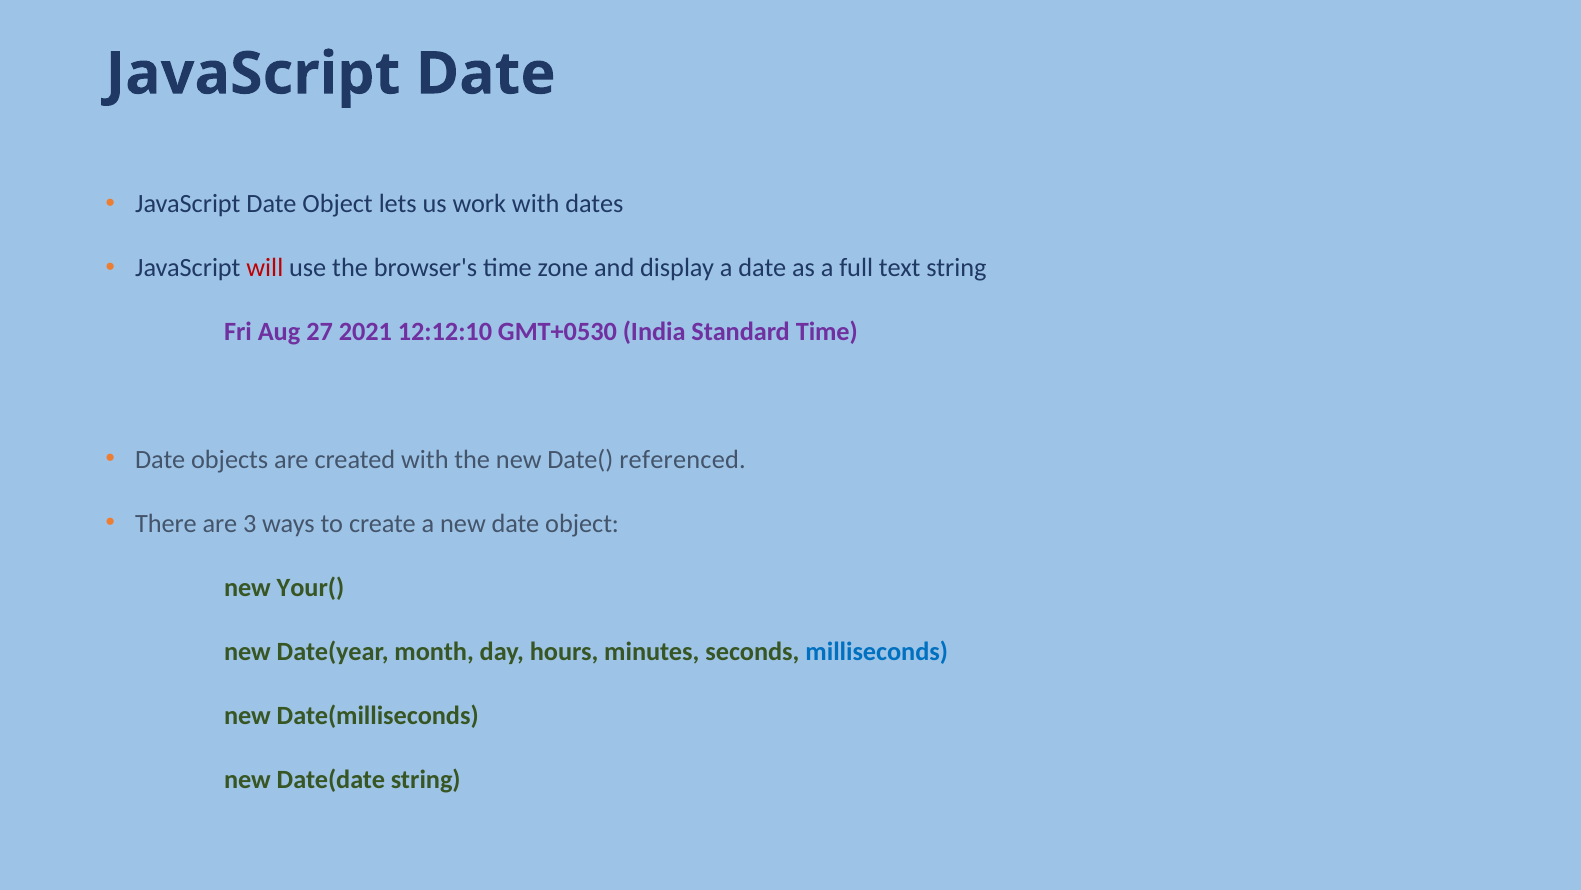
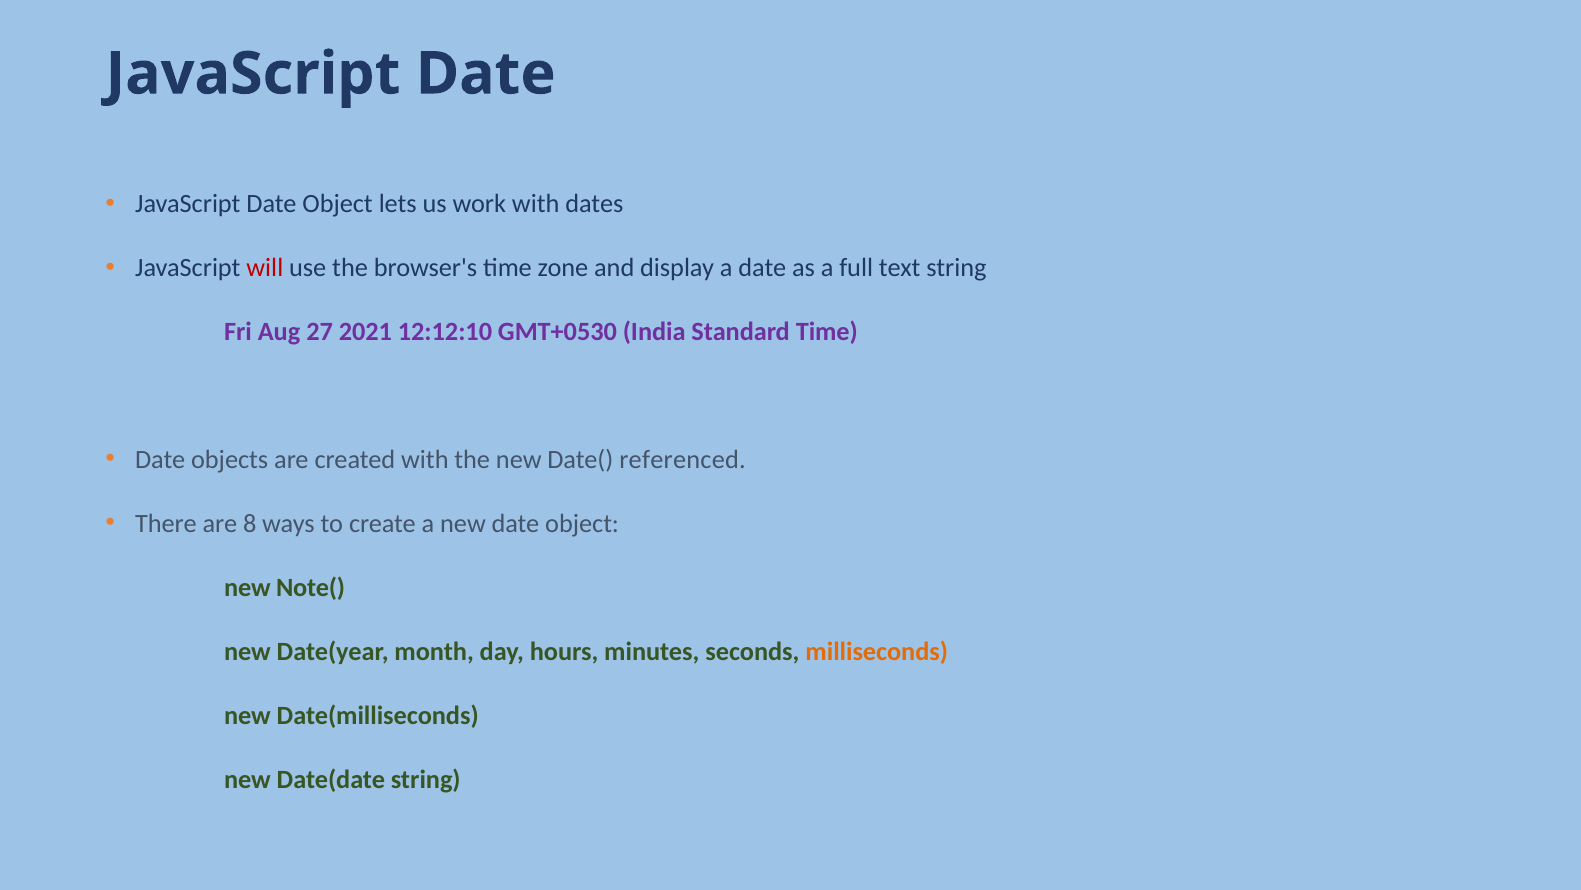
3: 3 -> 8
Your(: Your( -> Note(
milliseconds colour: blue -> orange
